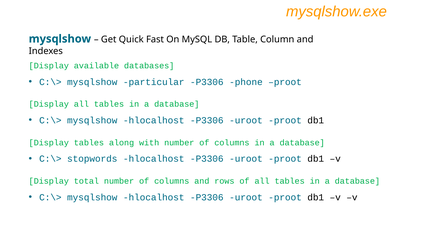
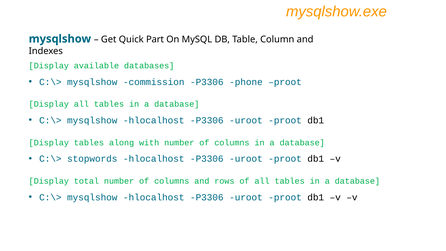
Fast: Fast -> Part
particular: particular -> commission
